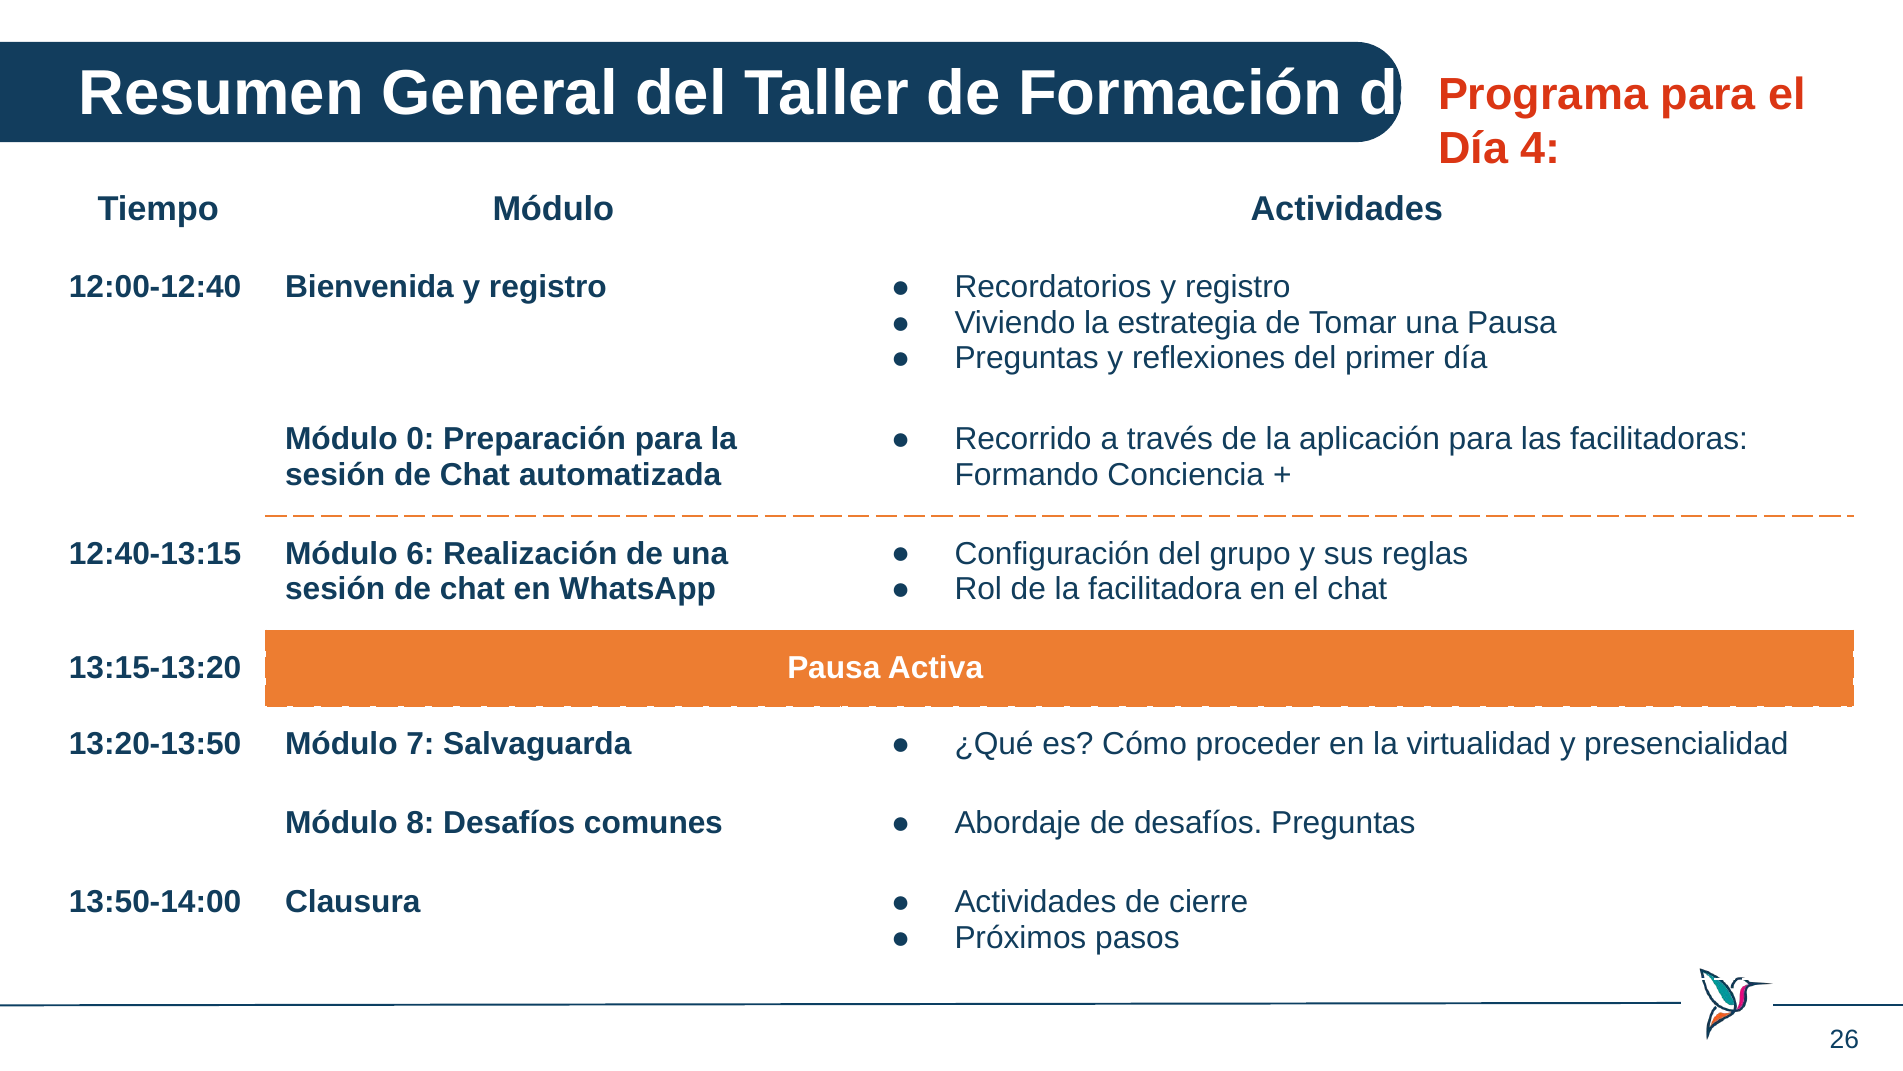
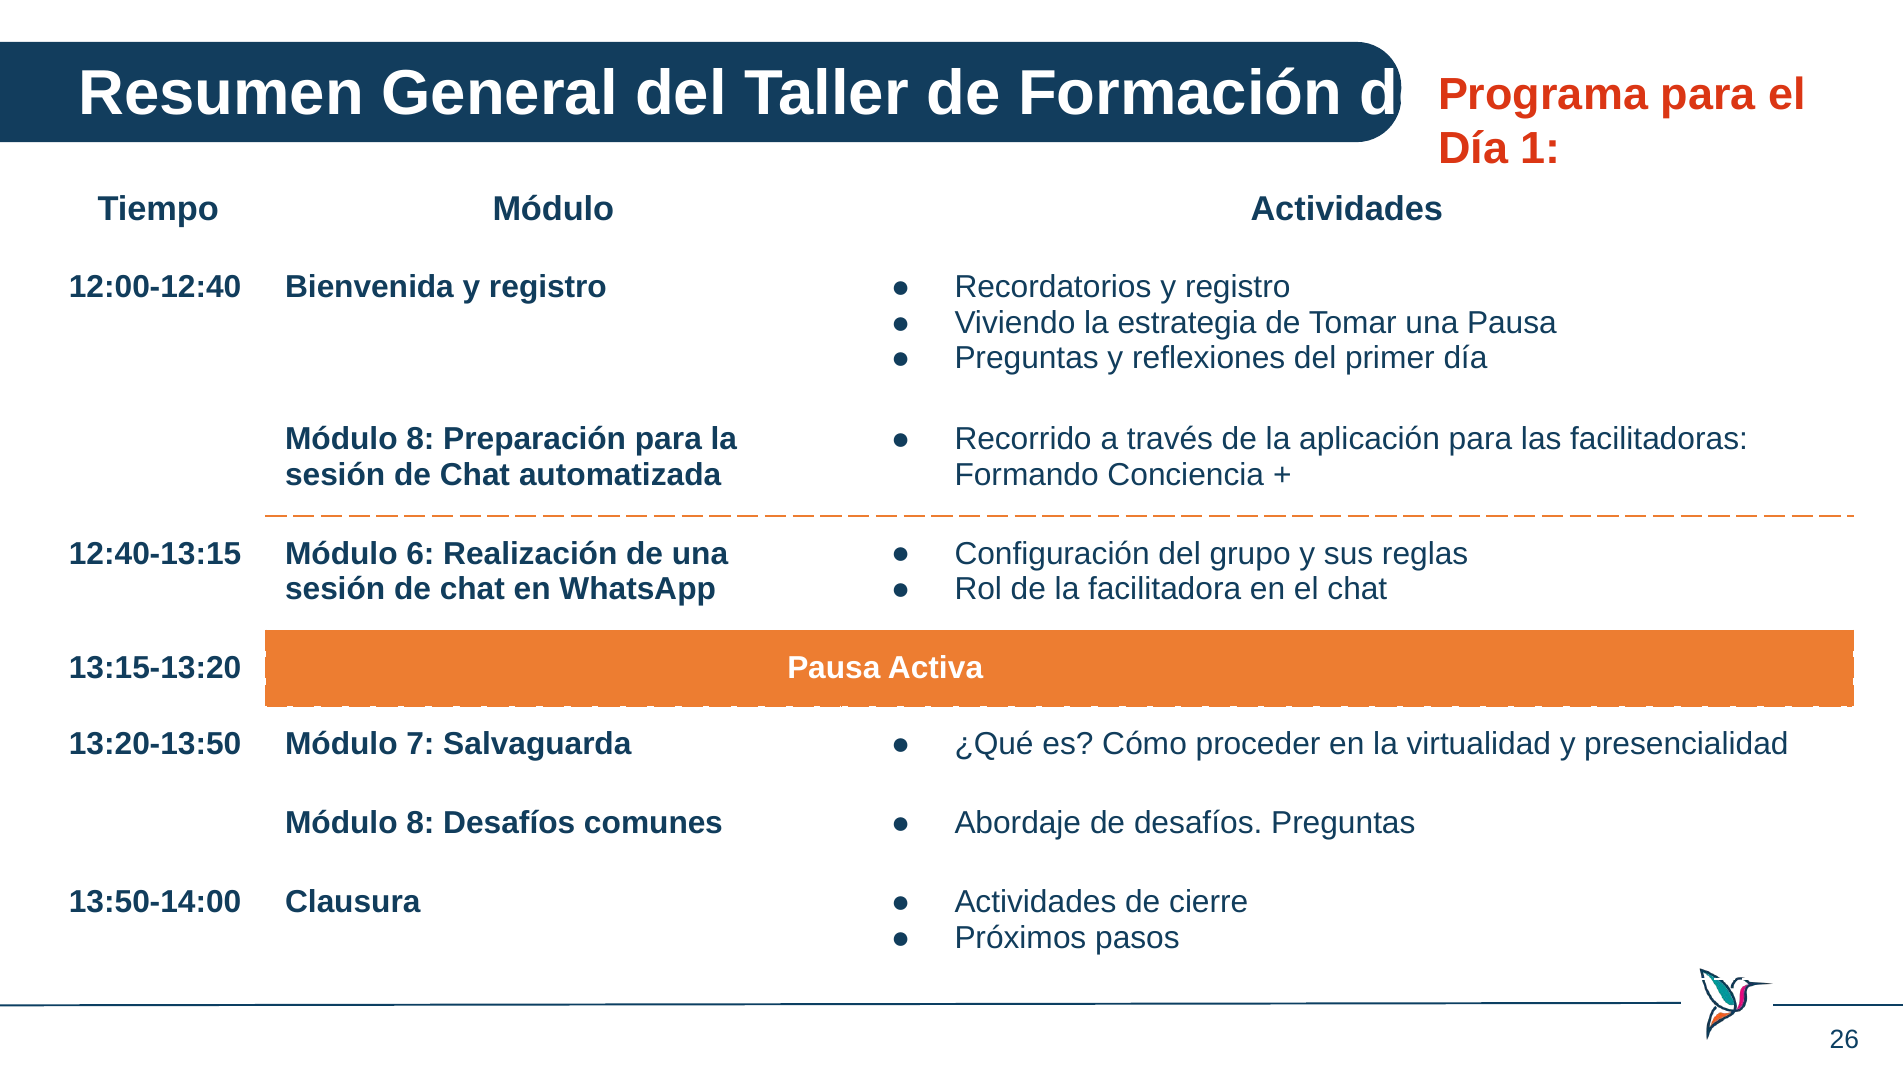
4: 4 -> 1
0 at (420, 439): 0 -> 8
